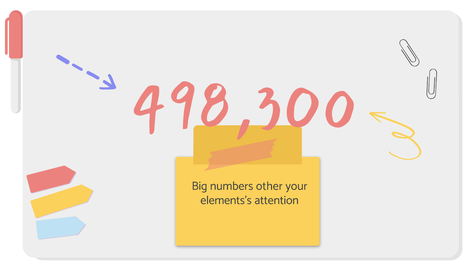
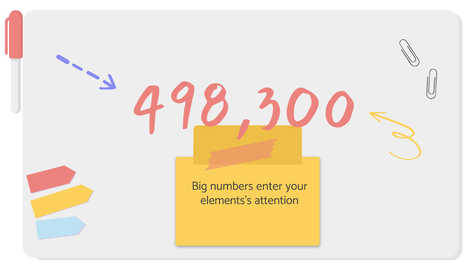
other: other -> enter
